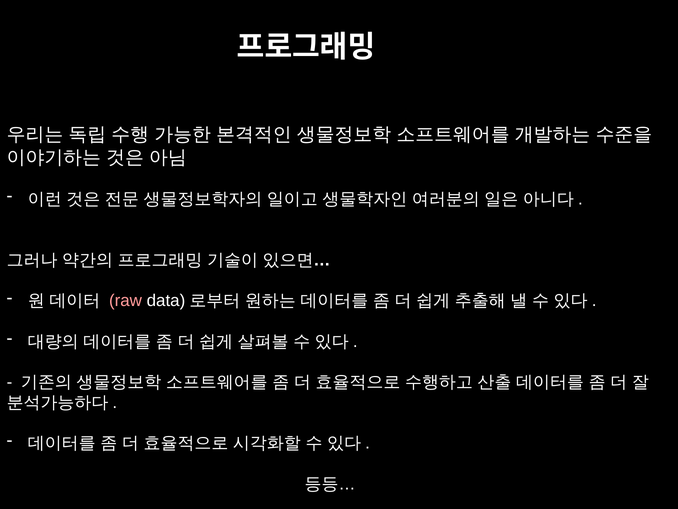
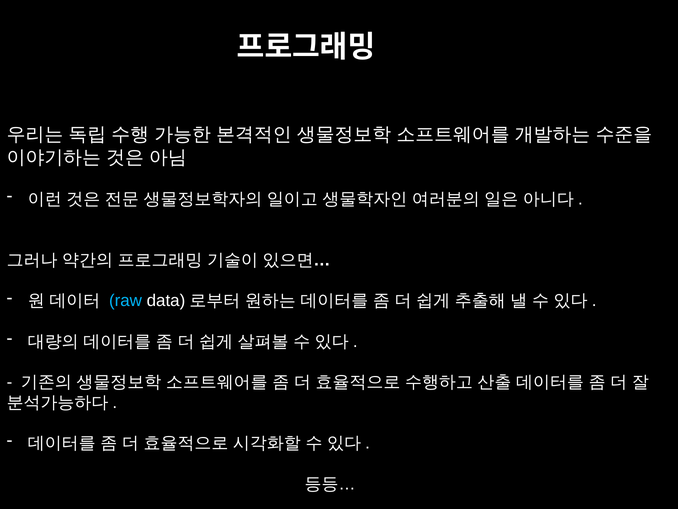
raw colour: pink -> light blue
